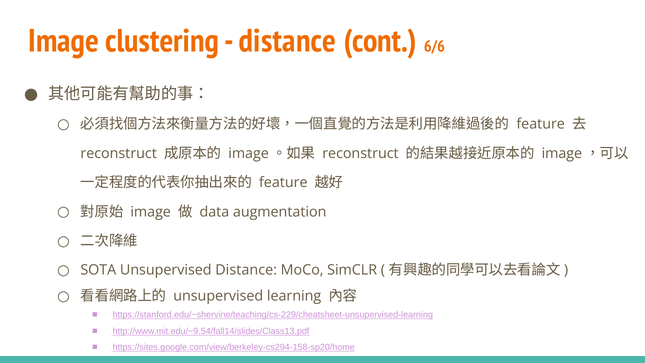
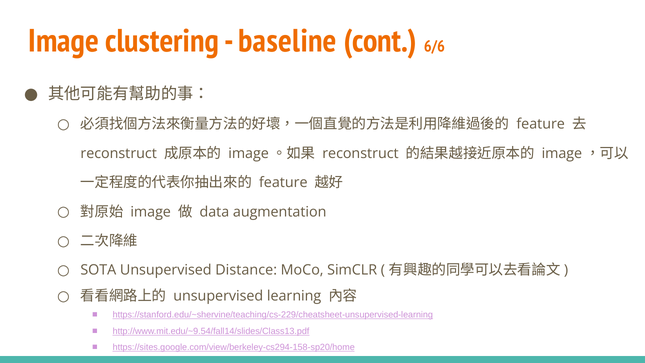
distance at (288, 41): distance -> baseline
